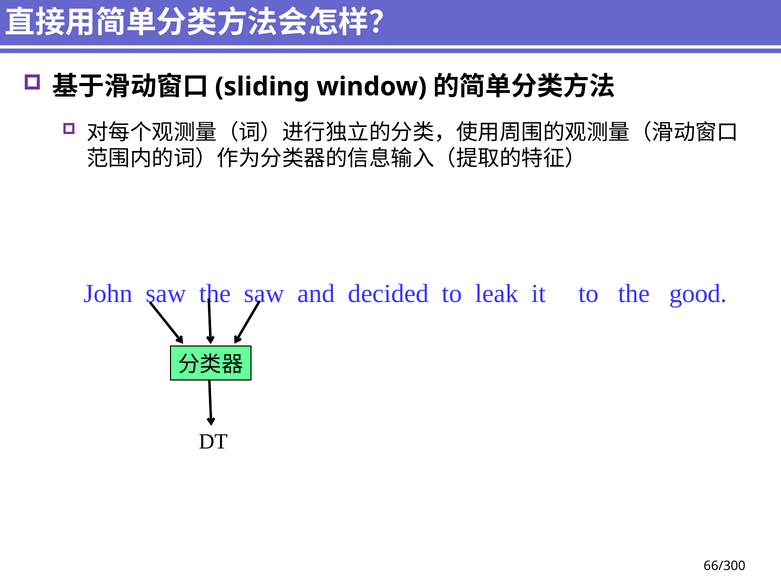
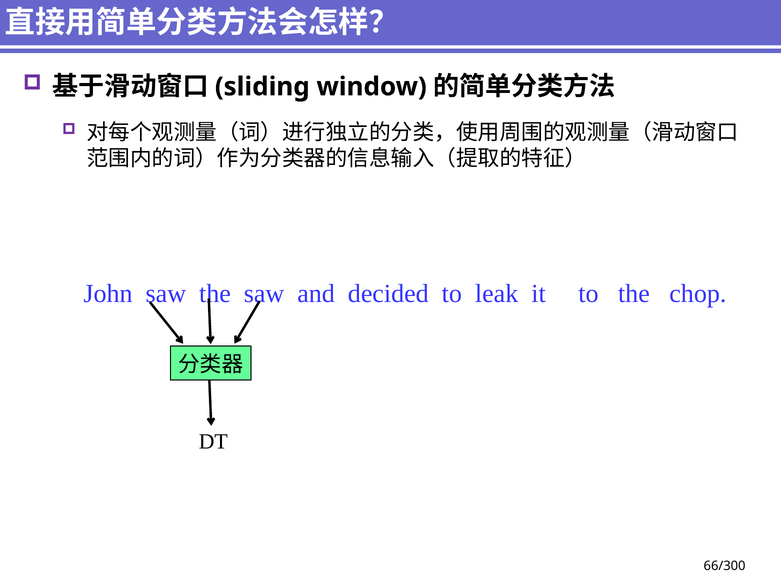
good: good -> chop
